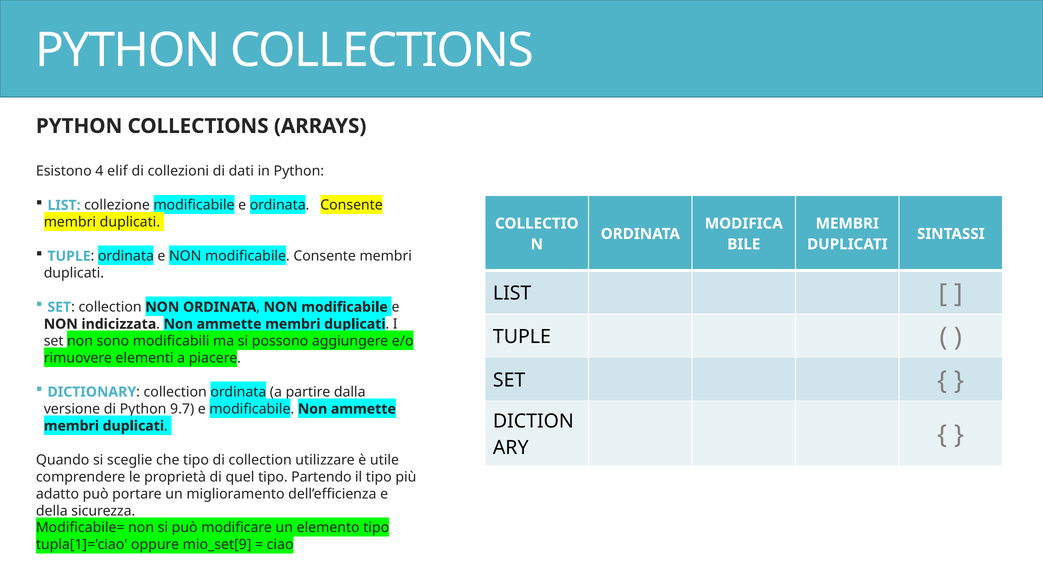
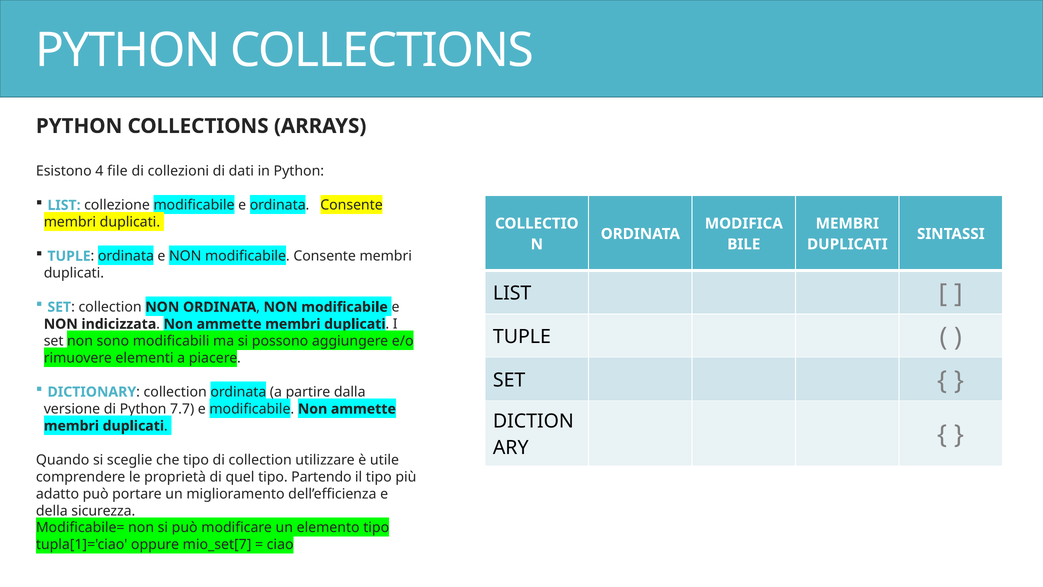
elif: elif -> file
9.7: 9.7 -> 7.7
mio_set[9: mio_set[9 -> mio_set[7
